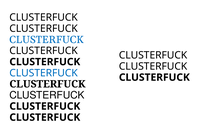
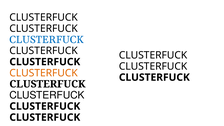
CLUSTERFUCK at (44, 73) colour: blue -> orange
